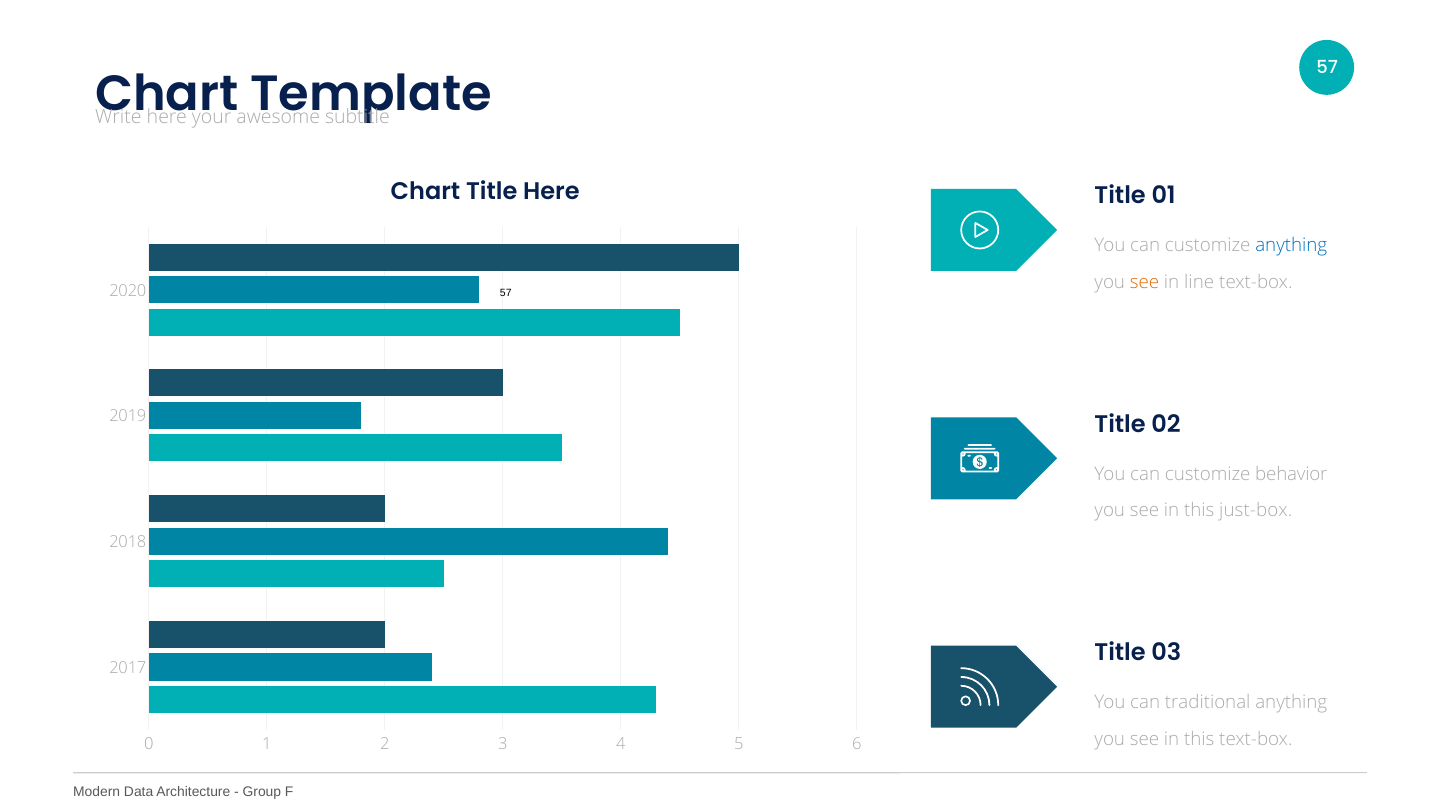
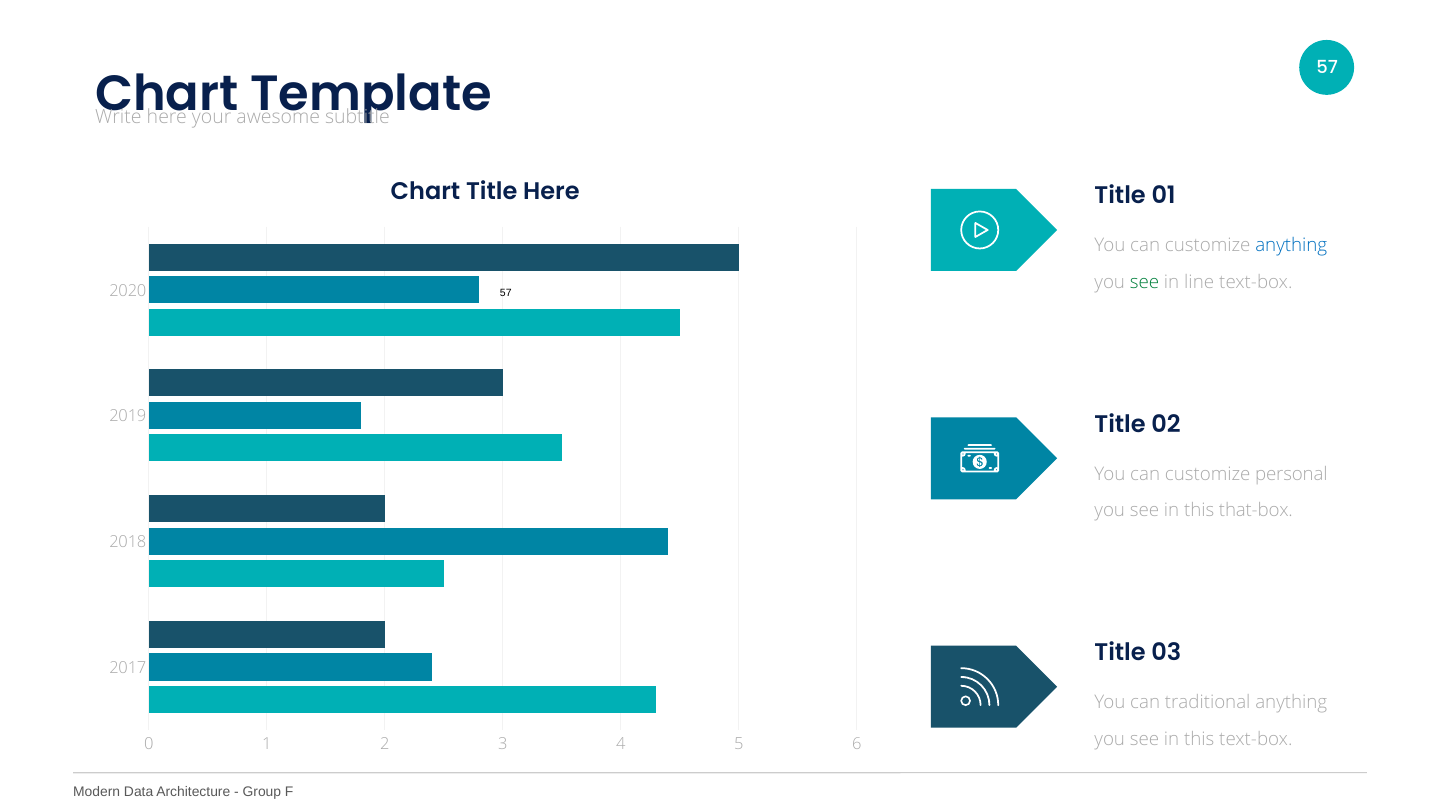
see at (1145, 282) colour: orange -> green
behavior: behavior -> personal
just-box: just-box -> that-box
